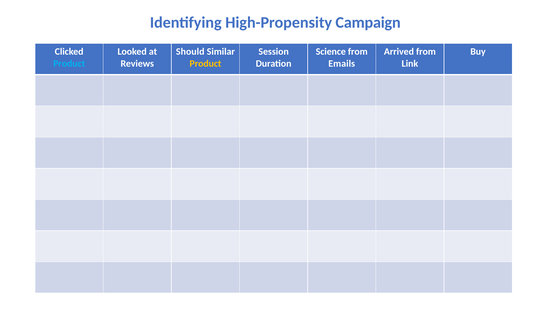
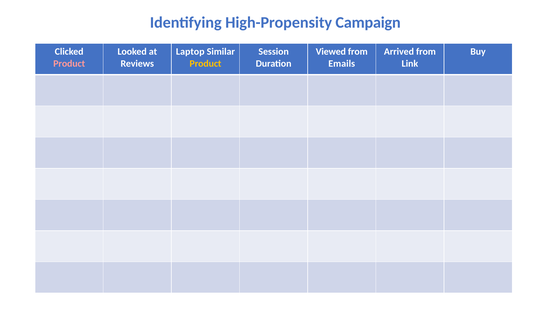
Should: Should -> Laptop
Science: Science -> Viewed
Product at (69, 64) colour: light blue -> pink
